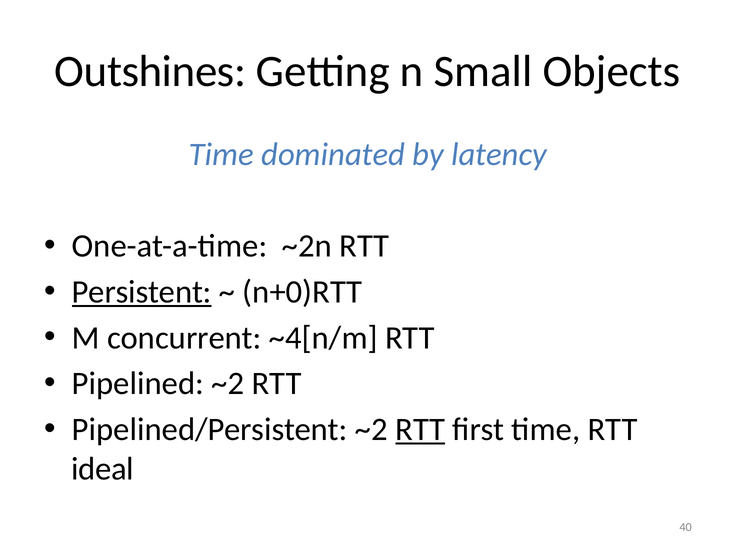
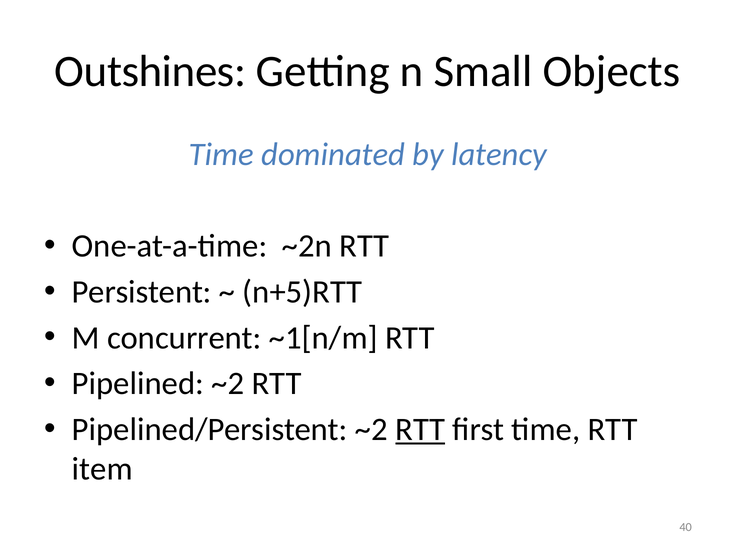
Persistent underline: present -> none
n+0)RTT: n+0)RTT -> n+5)RTT
~4[n/m: ~4[n/m -> ~1[n/m
ideal: ideal -> item
